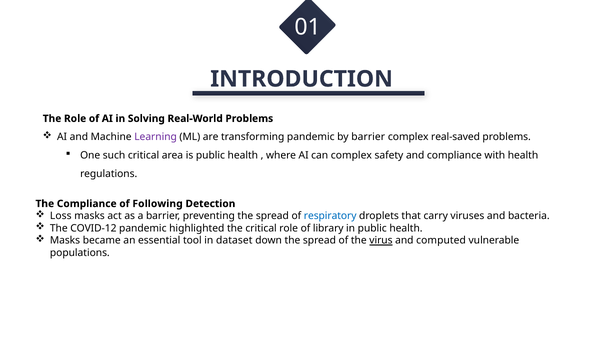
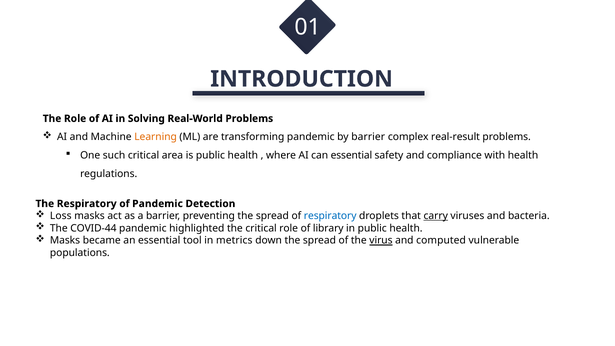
Learning colour: purple -> orange
real-saved: real-saved -> real-result
can complex: complex -> essential
The Compliance: Compliance -> Respiratory
of Following: Following -> Pandemic
carry underline: none -> present
COVID-12: COVID-12 -> COVID-44
dataset: dataset -> metrics
